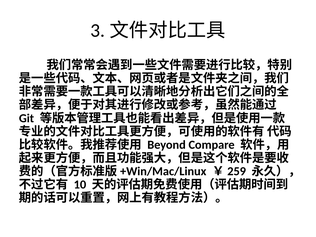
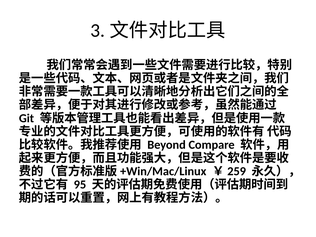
10: 10 -> 95
